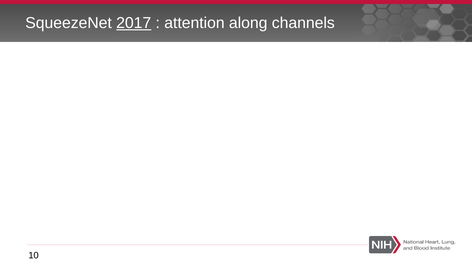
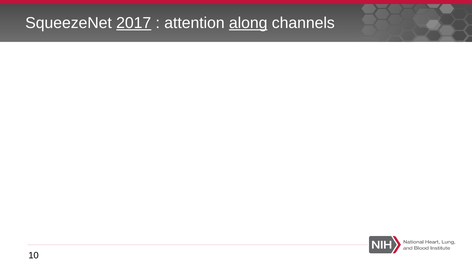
along underline: none -> present
